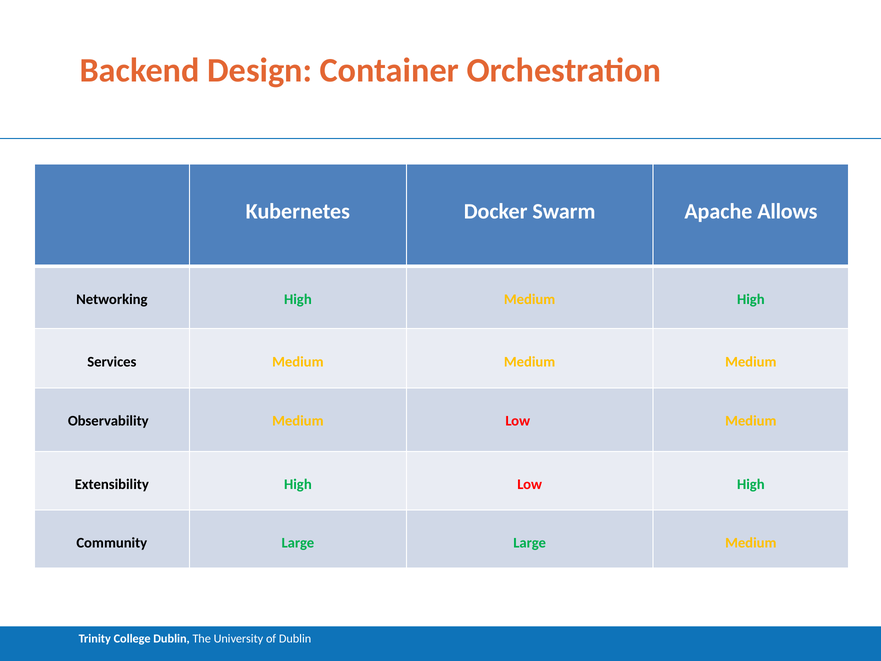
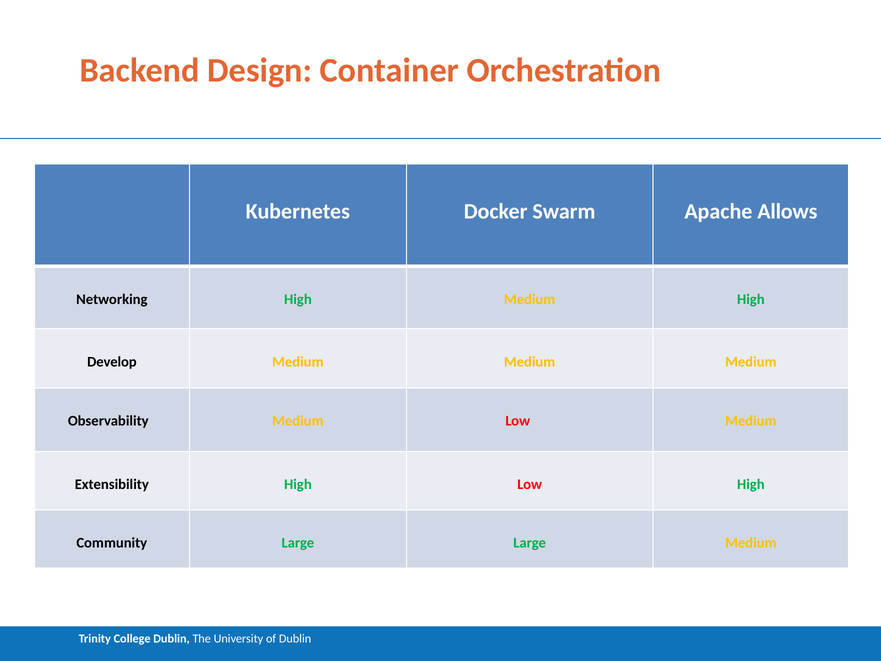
Services: Services -> Develop
